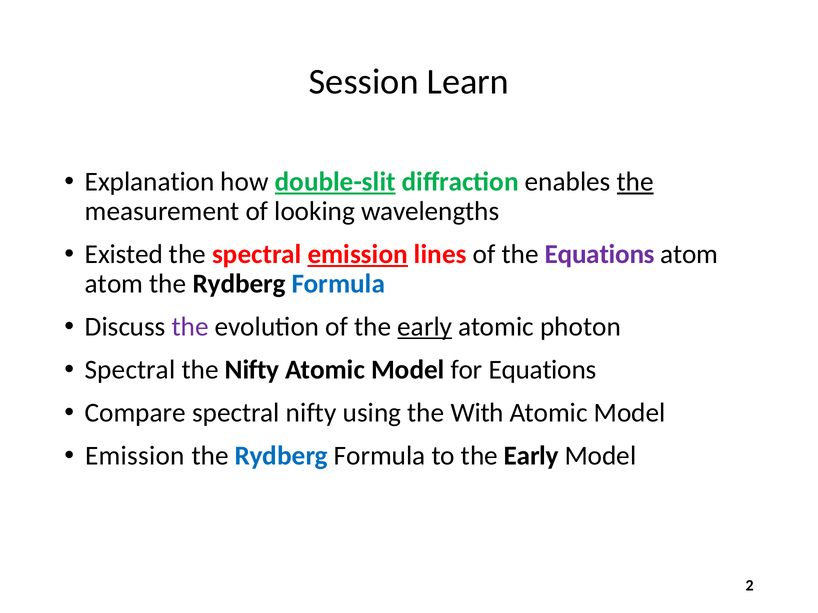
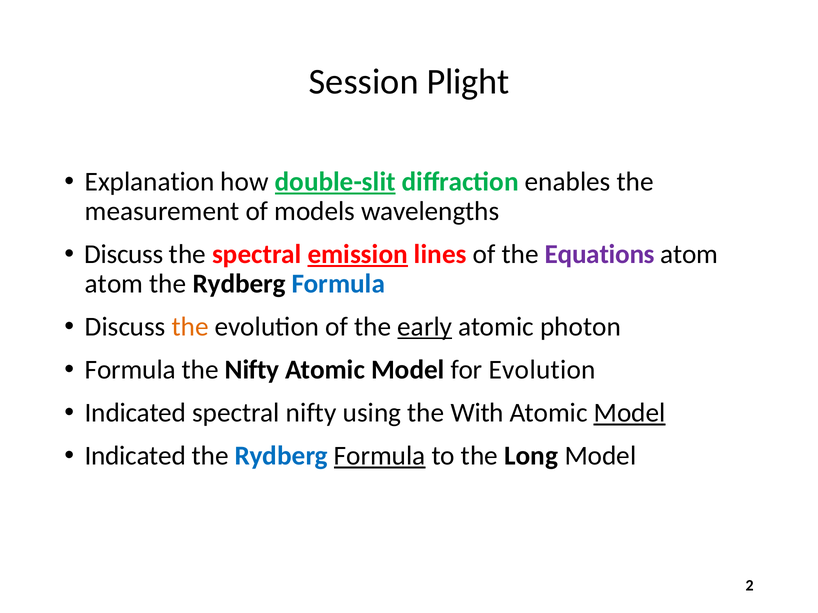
Learn: Learn -> Plight
the at (635, 182) underline: present -> none
looking: looking -> models
Existed at (124, 254): Existed -> Discuss
the at (190, 327) colour: purple -> orange
Spectral at (130, 370): Spectral -> Formula
for Equations: Equations -> Evolution
Compare at (135, 413): Compare -> Indicated
Model at (630, 413) underline: none -> present
Emission at (135, 456): Emission -> Indicated
Formula at (380, 456) underline: none -> present
to the Early: Early -> Long
